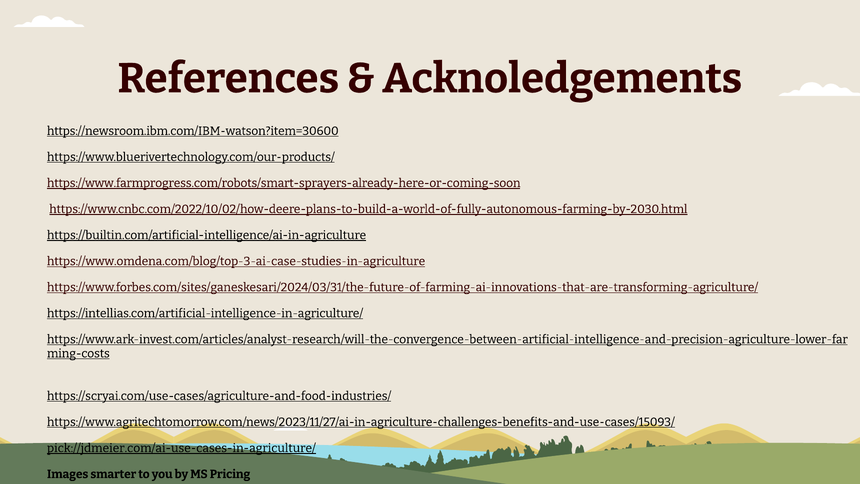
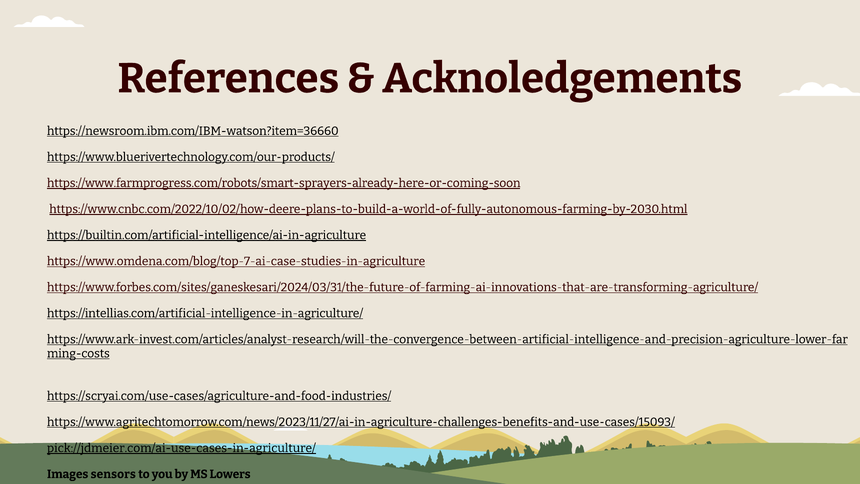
https://newsroom.ibm.com/IBM-watson?item=30600: https://newsroom.ibm.com/IBM-watson?item=30600 -> https://newsroom.ibm.com/IBM-watson?item=36660
https://www.omdena.com/blog/top-3-ai-case-studies-in-agriculture: https://www.omdena.com/blog/top-3-ai-case-studies-in-agriculture -> https://www.omdena.com/blog/top-7-ai-case-studies-in-agriculture
smarter: smarter -> sensors
Pricing: Pricing -> Lowers
